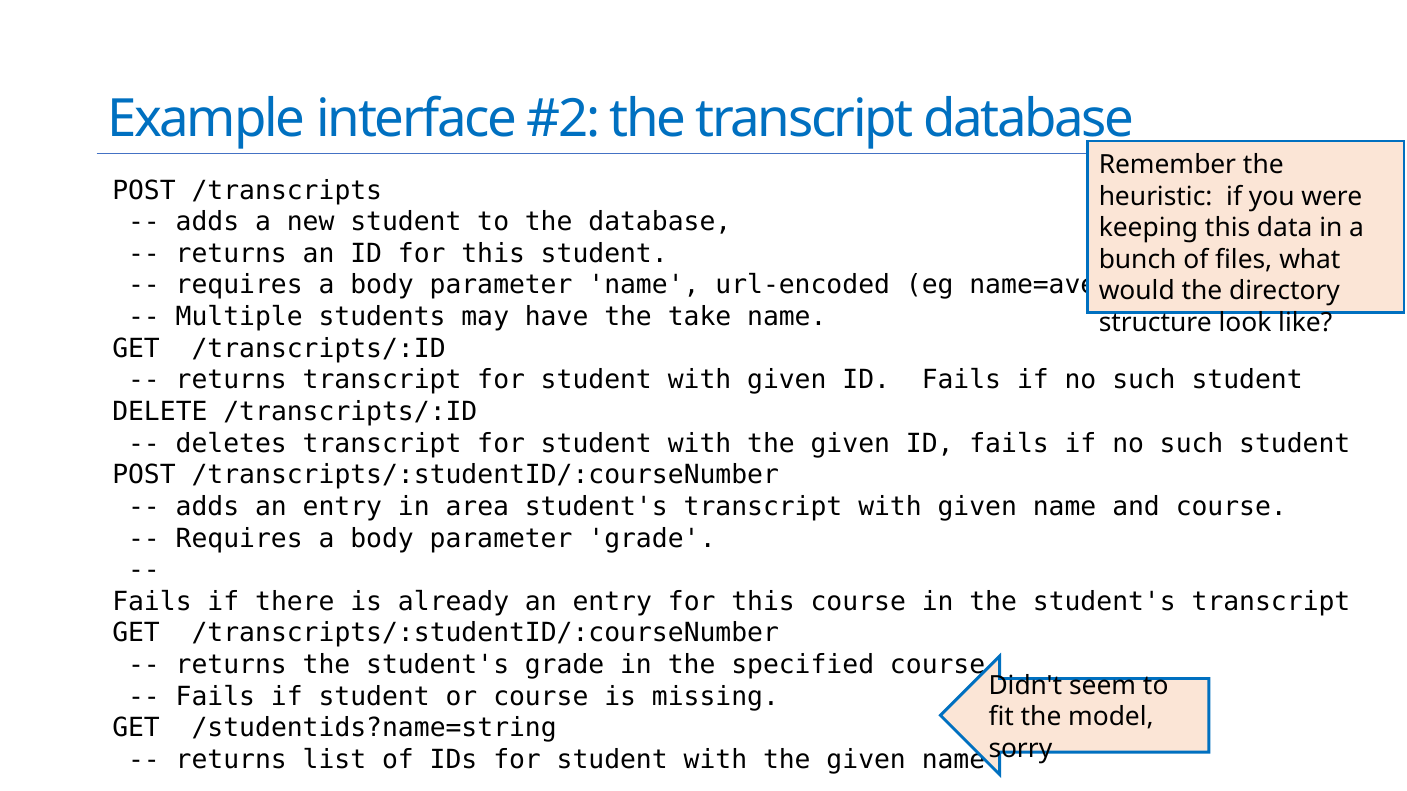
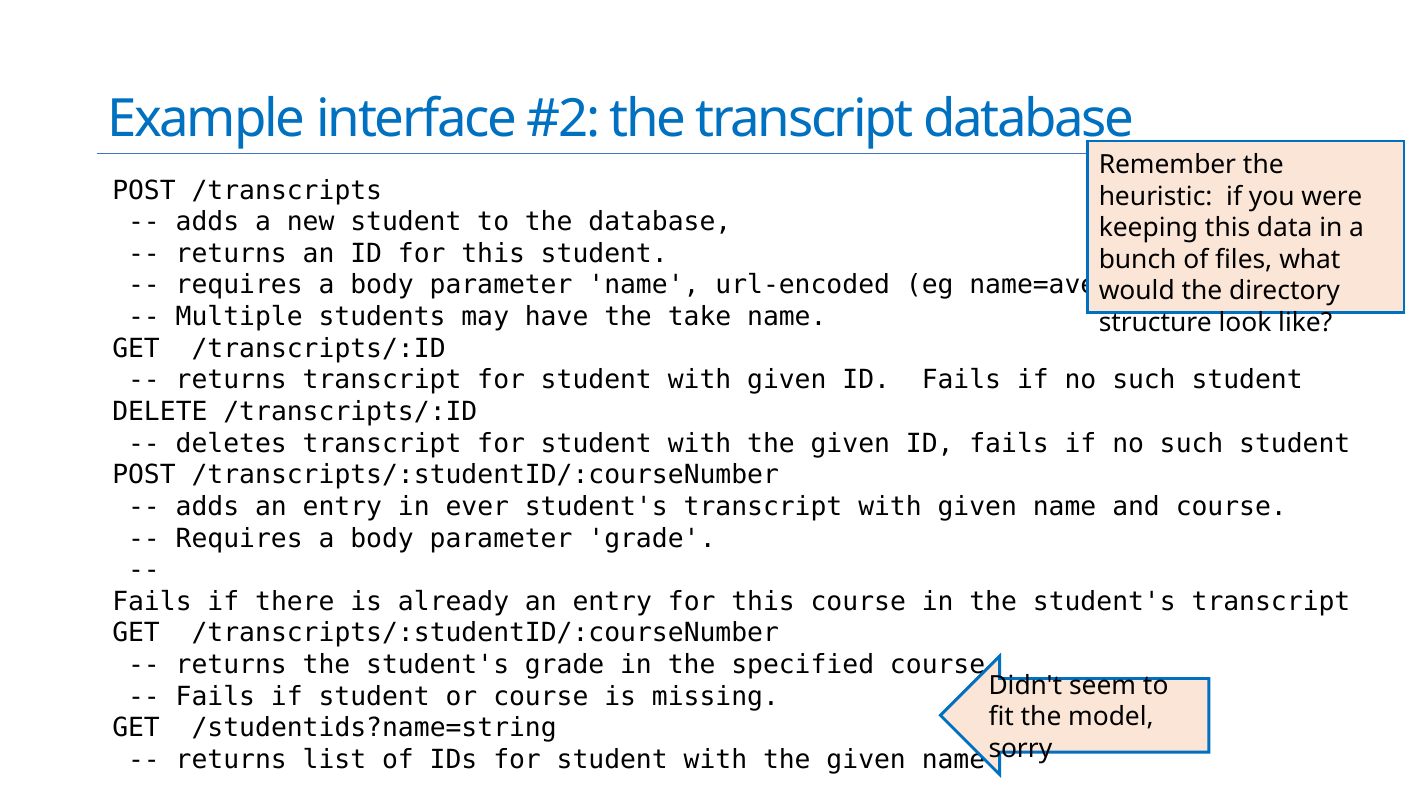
area: area -> ever
